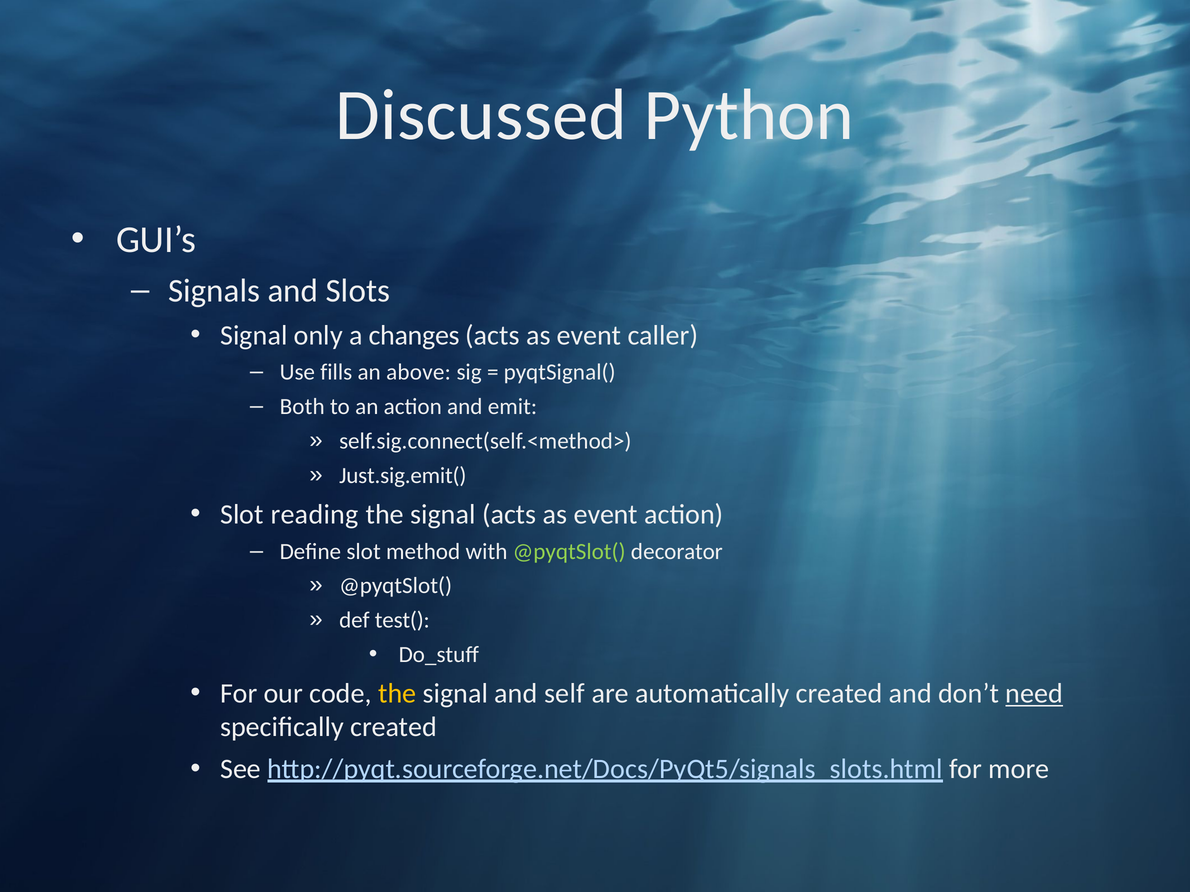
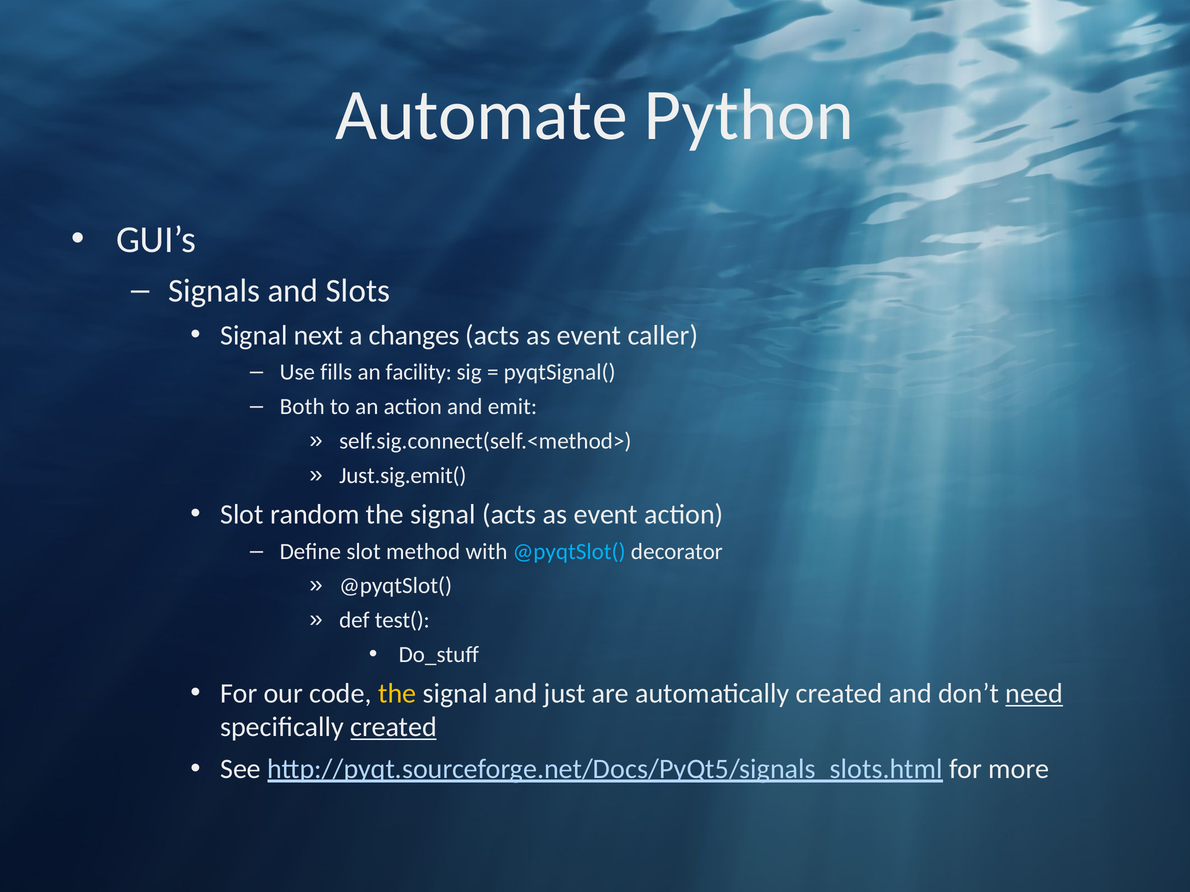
Discussed: Discussed -> Automate
only: only -> next
above: above -> facility
reading: reading -> random
@pyqtSlot( at (569, 552) colour: light green -> light blue
self: self -> just
created at (394, 728) underline: none -> present
